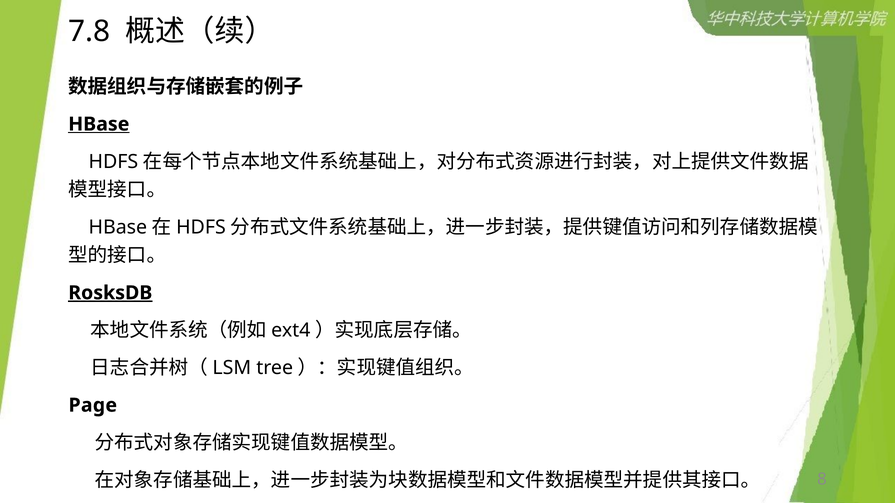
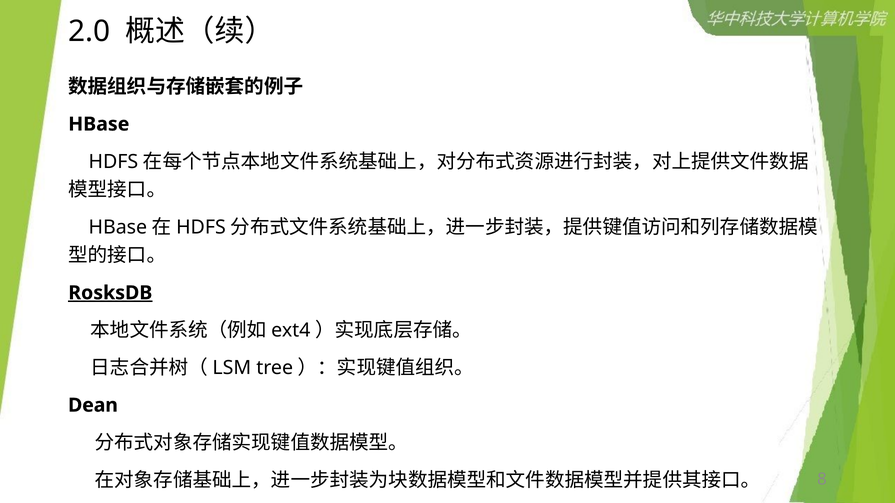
7.8: 7.8 -> 2.0
HBase at (99, 124) underline: present -> none
Page: Page -> Dean
